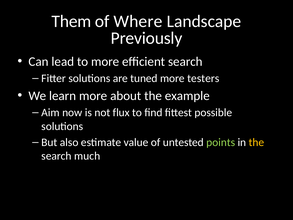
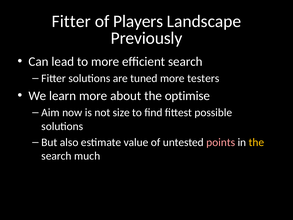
Them at (71, 21): Them -> Fitter
Where: Where -> Players
example: example -> optimise
flux: flux -> size
points colour: light green -> pink
